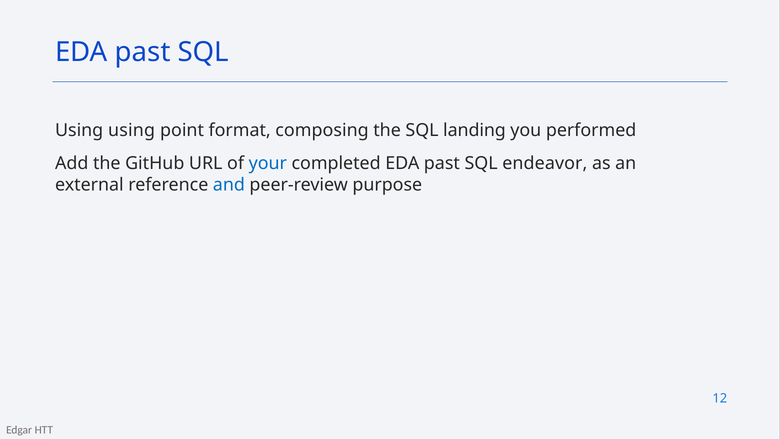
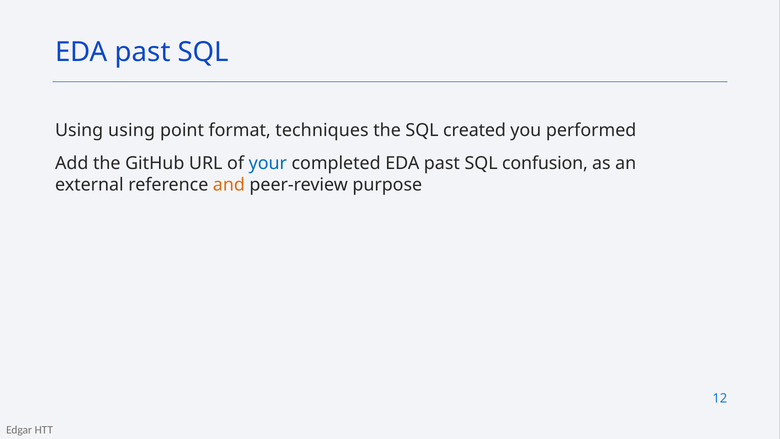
composing: composing -> techniques
landing: landing -> created
endeavor: endeavor -> confusion
and colour: blue -> orange
